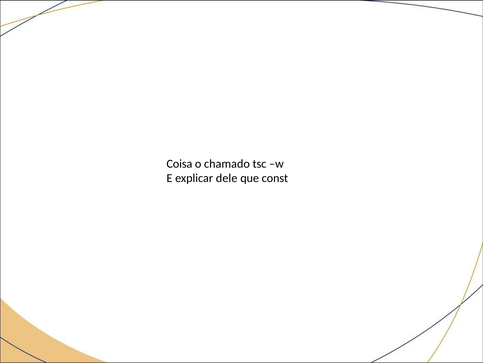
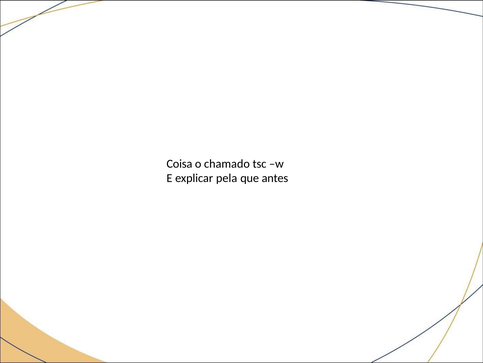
dele: dele -> pela
const: const -> antes
